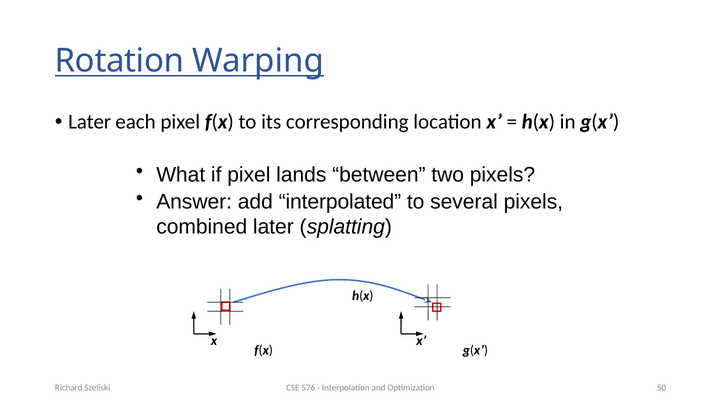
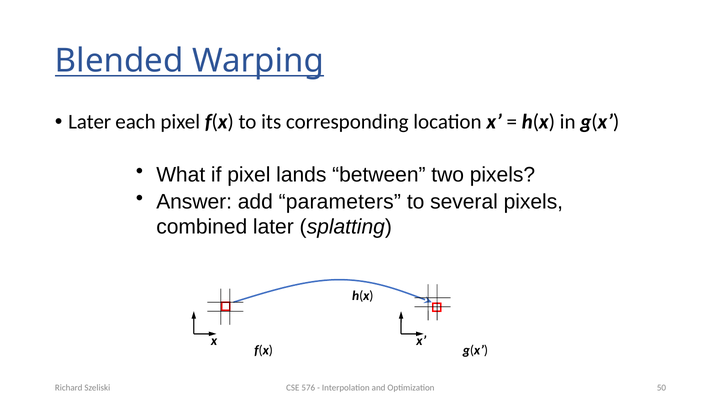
Rotation: Rotation -> Blended
interpolated: interpolated -> parameters
